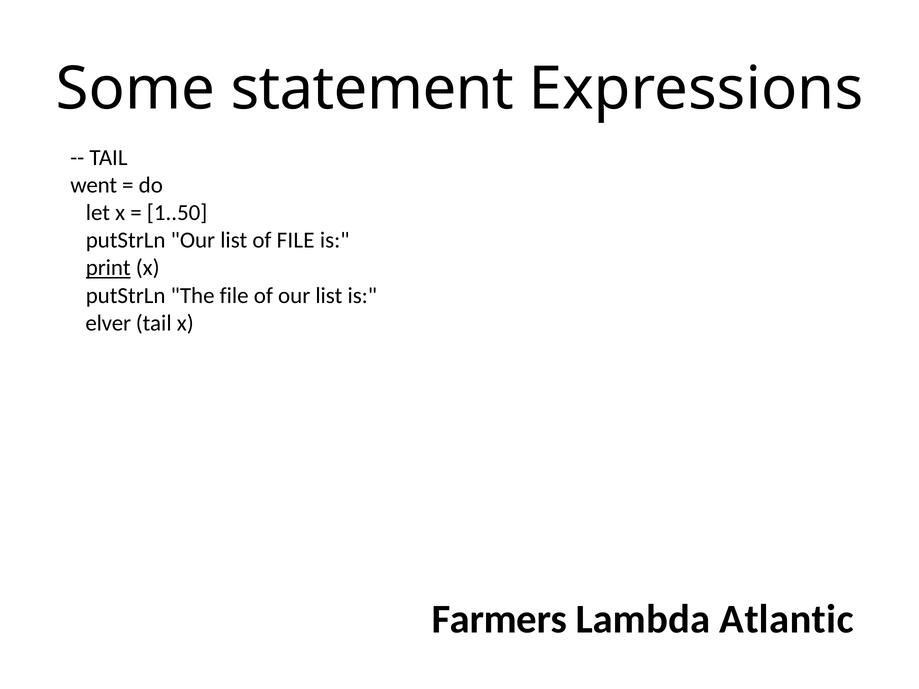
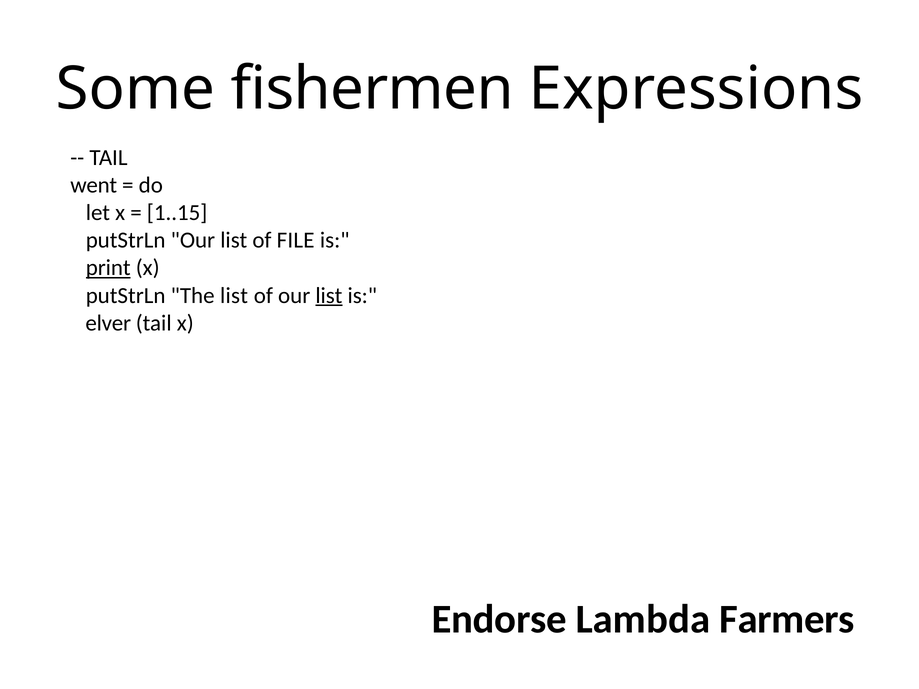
statement: statement -> fishermen
1..50: 1..50 -> 1..15
The file: file -> list
list at (329, 296) underline: none -> present
Farmers: Farmers -> Endorse
Atlantic: Atlantic -> Farmers
